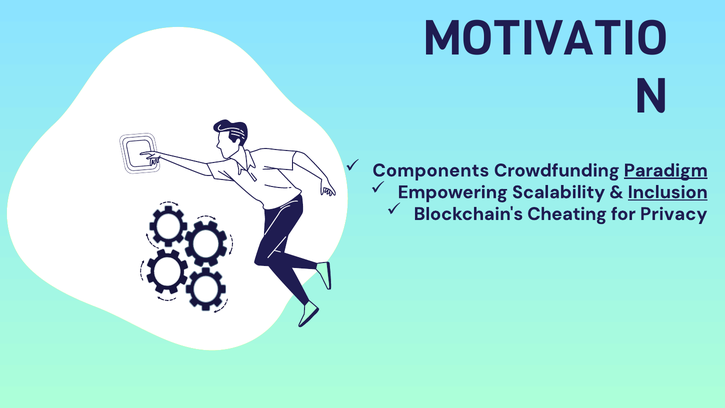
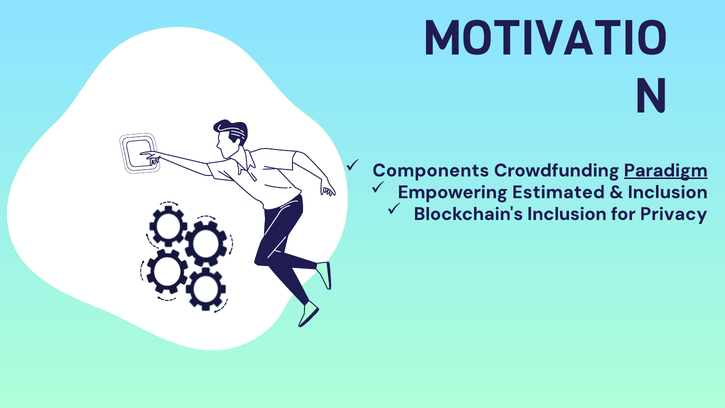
Scalability: Scalability -> Estimated
Inclusion at (668, 192) underline: present -> none
Blockchain's Cheating: Cheating -> Inclusion
